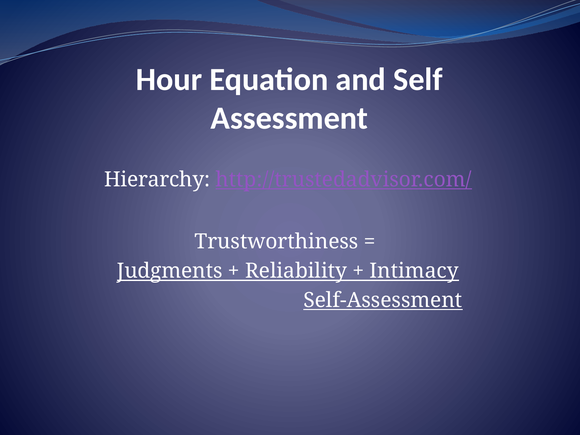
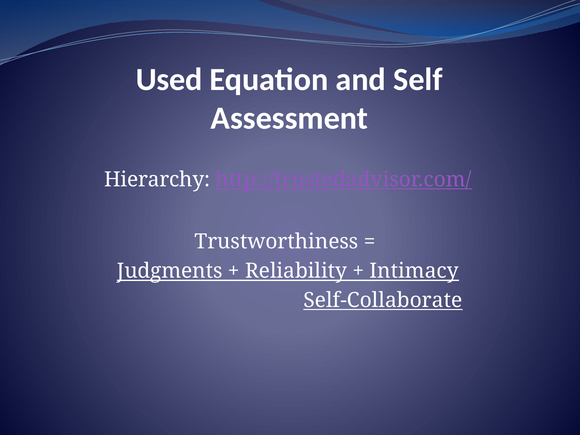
Hour: Hour -> Used
Self-Assessment: Self-Assessment -> Self-Collaborate
